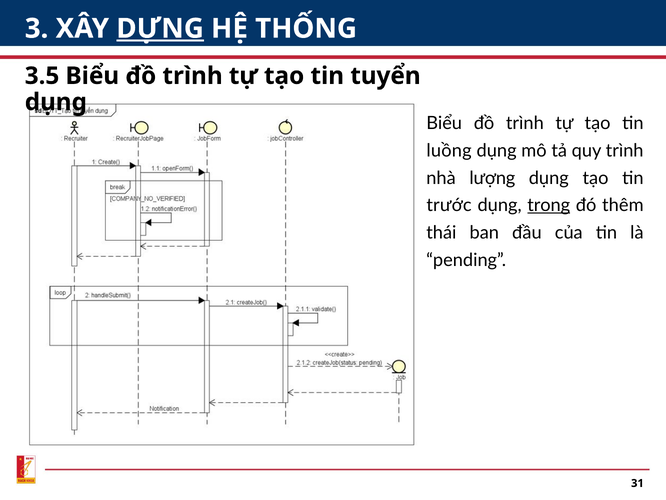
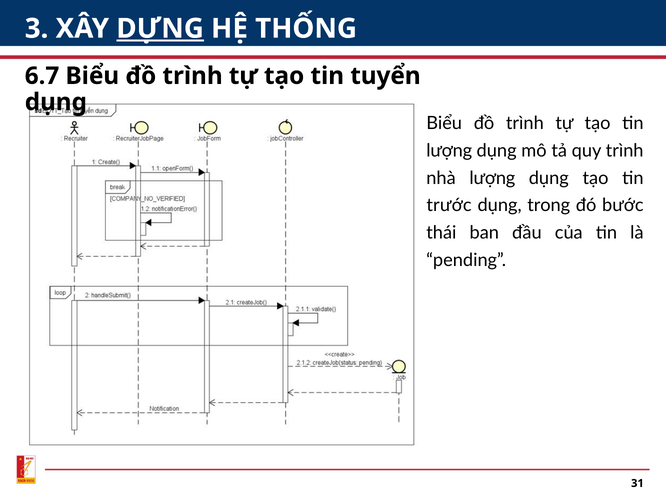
3.5: 3.5 -> 6.7
luồng at (449, 151): luồng -> lượng
trong underline: present -> none
thêm: thêm -> bước
